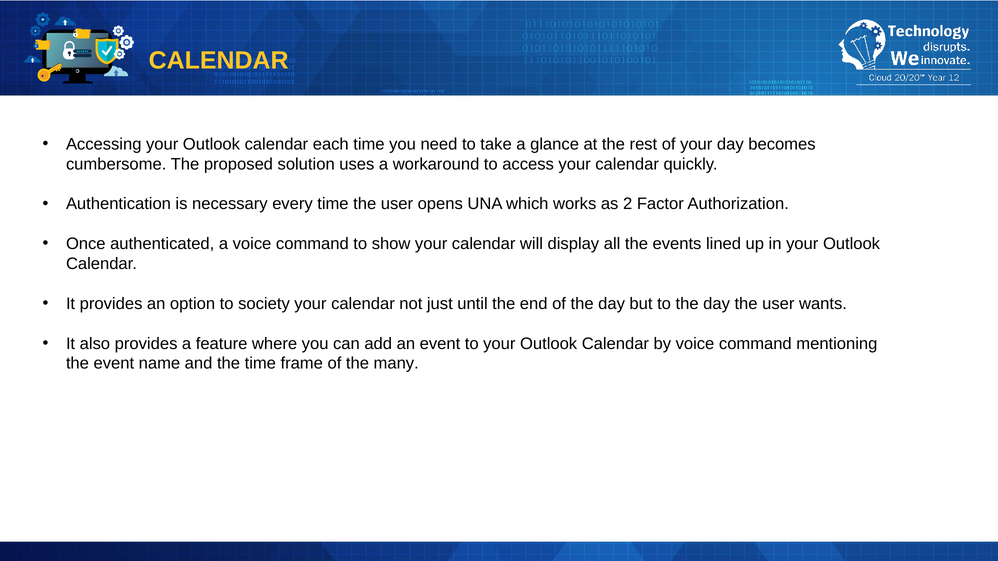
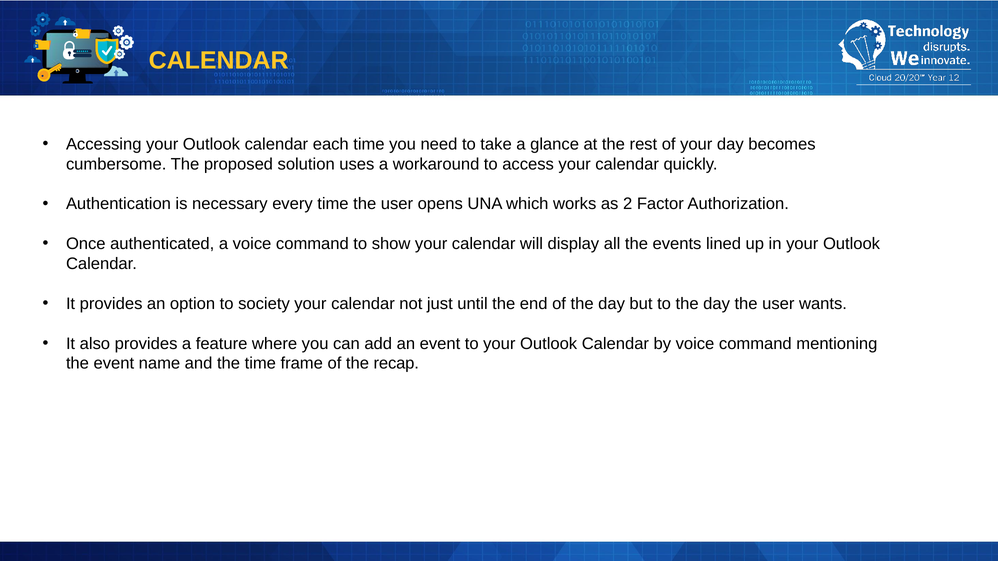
many: many -> recap
